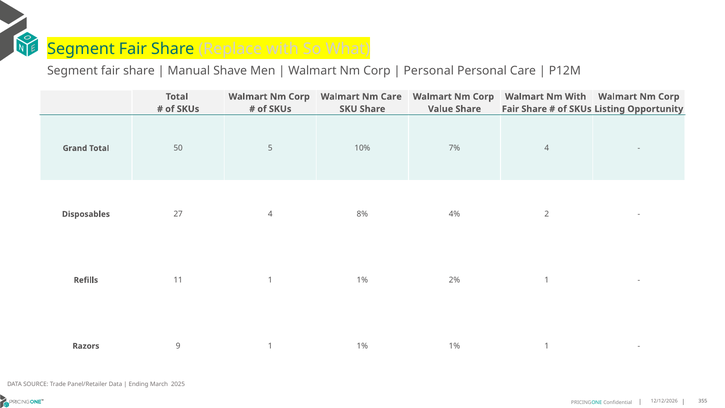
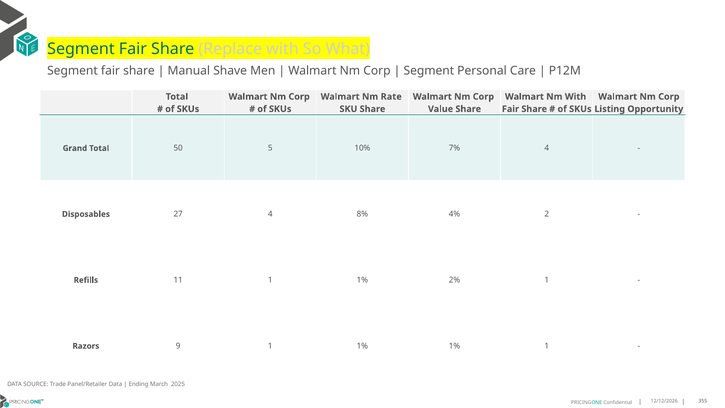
Personal at (429, 71): Personal -> Segment
Nm Care: Care -> Rate
